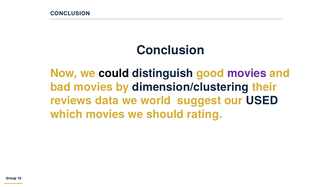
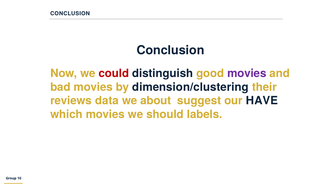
could colour: black -> red
world: world -> about
USED: USED -> HAVE
rating: rating -> labels
